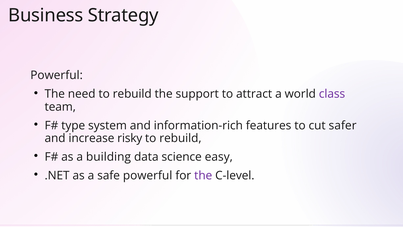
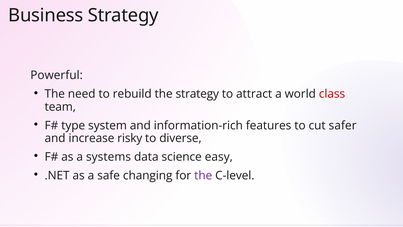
the support: support -> strategy
class colour: purple -> red
rebuild at (180, 138): rebuild -> diverse
building: building -> systems
safe powerful: powerful -> changing
